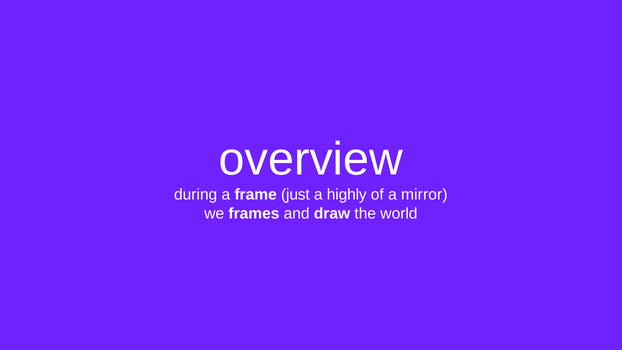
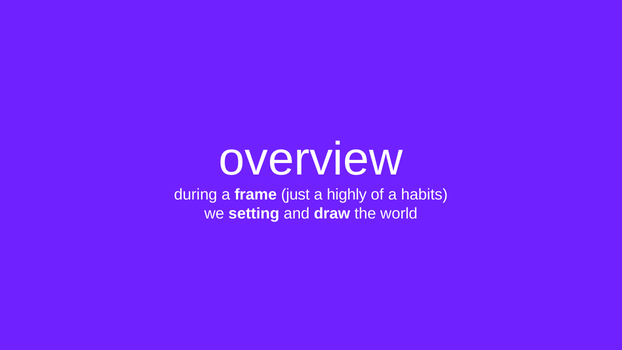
mirror: mirror -> habits
frames: frames -> setting
